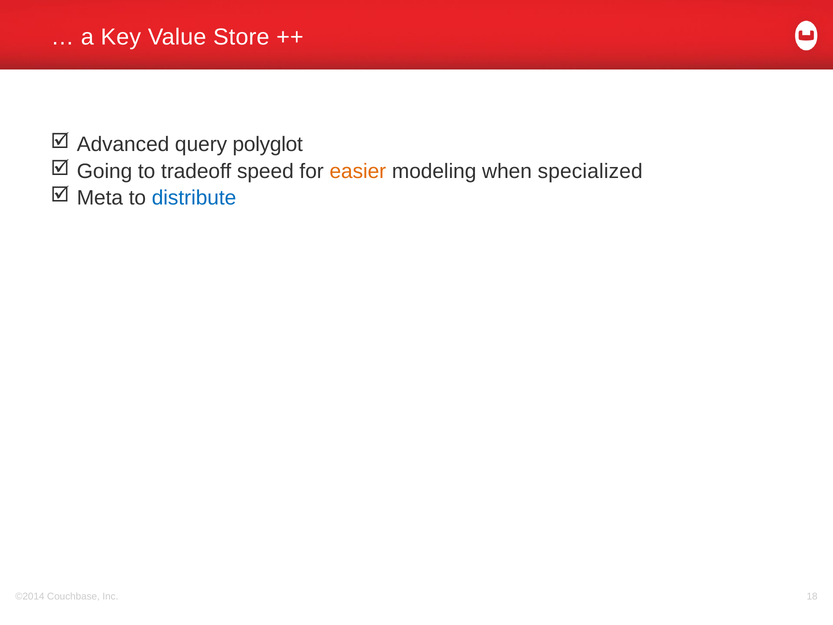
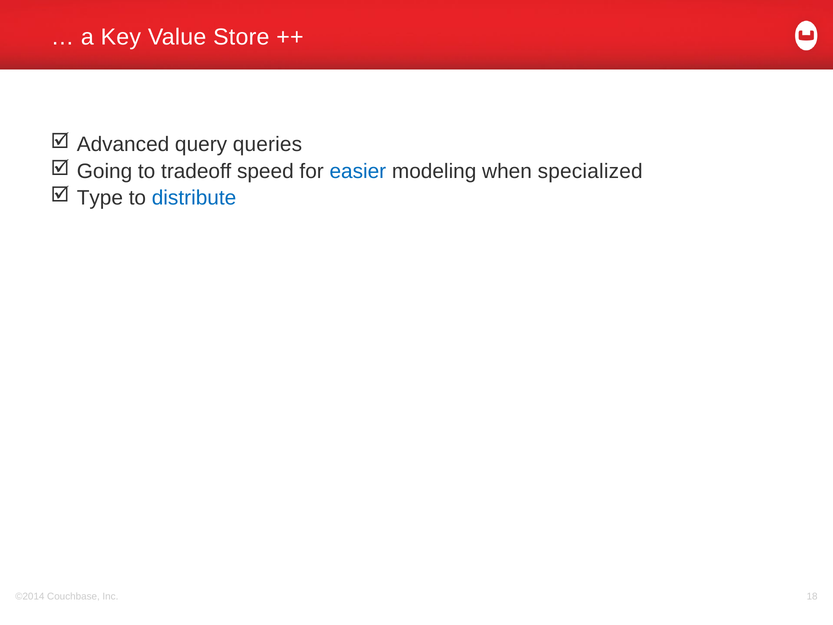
polyglot: polyglot -> queries
easier colour: orange -> blue
Meta: Meta -> Type
